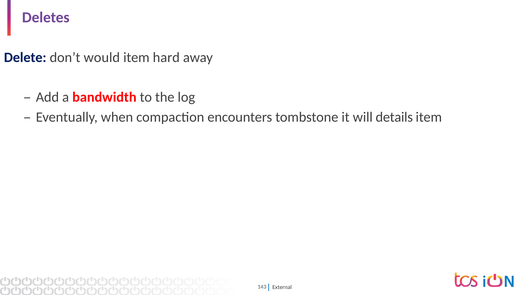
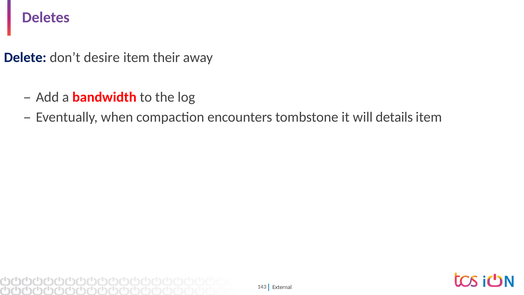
would: would -> desire
hard: hard -> their
